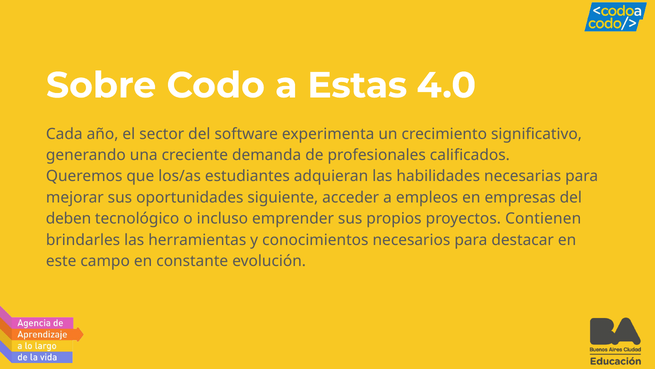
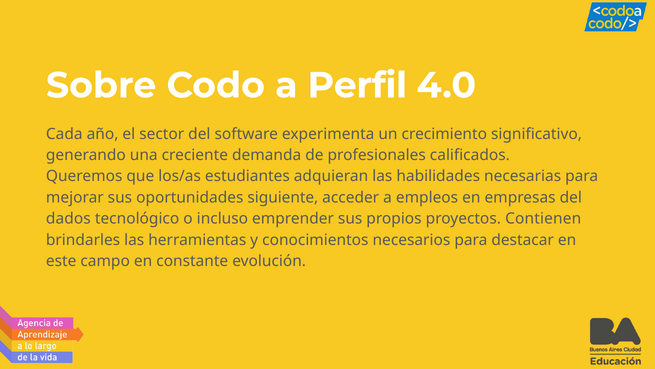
Estas: Estas -> Perfil
deben: deben -> dados
